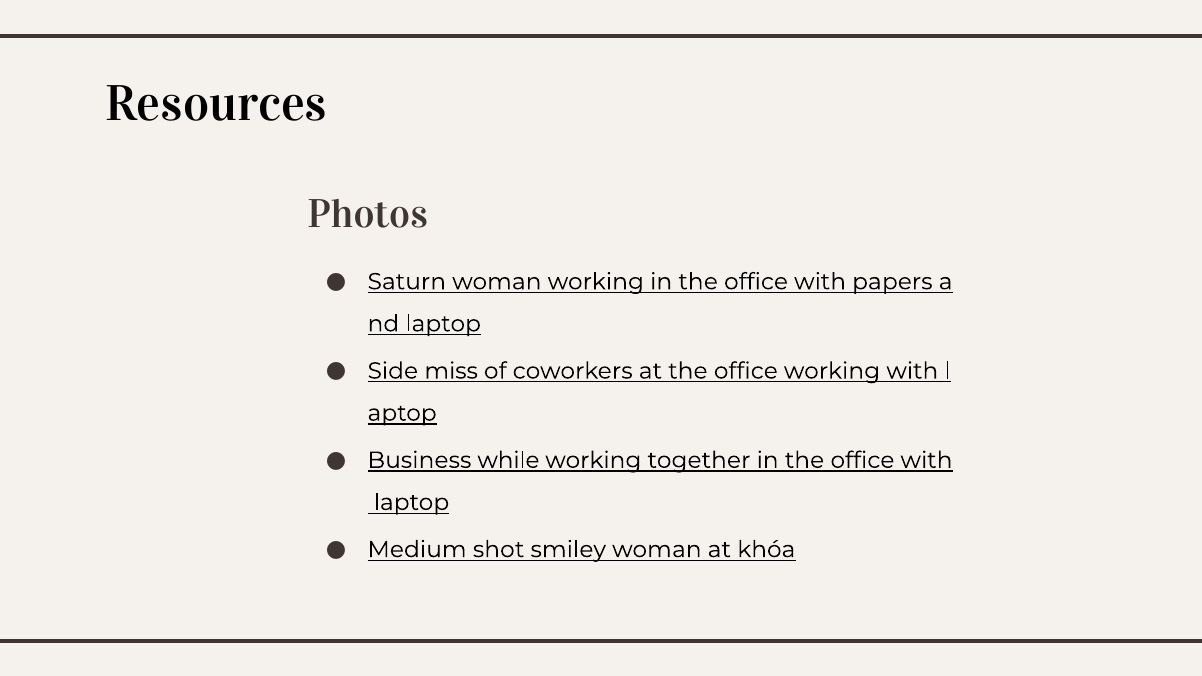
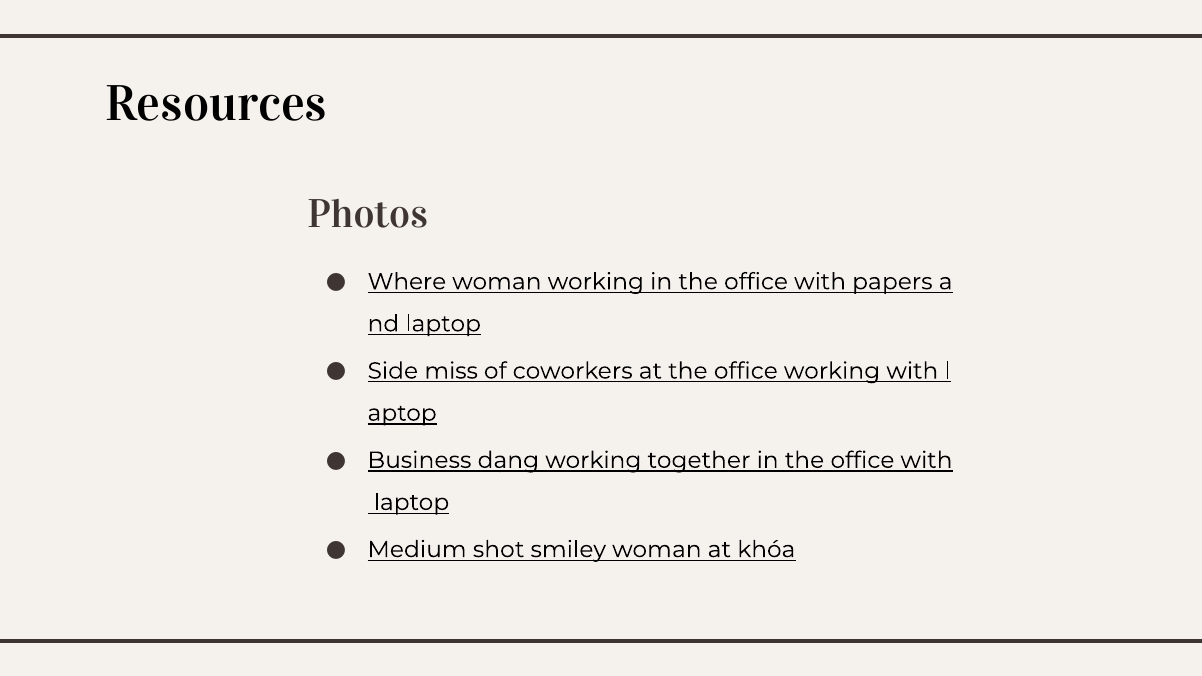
Saturn: Saturn -> Where
while: while -> dạng
